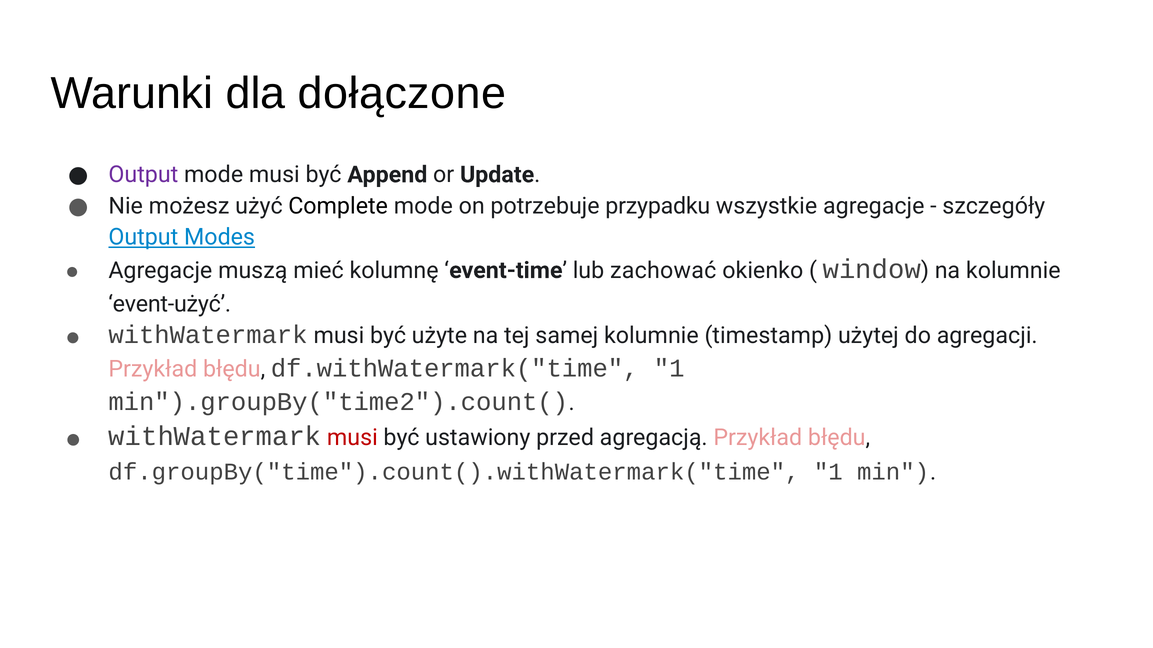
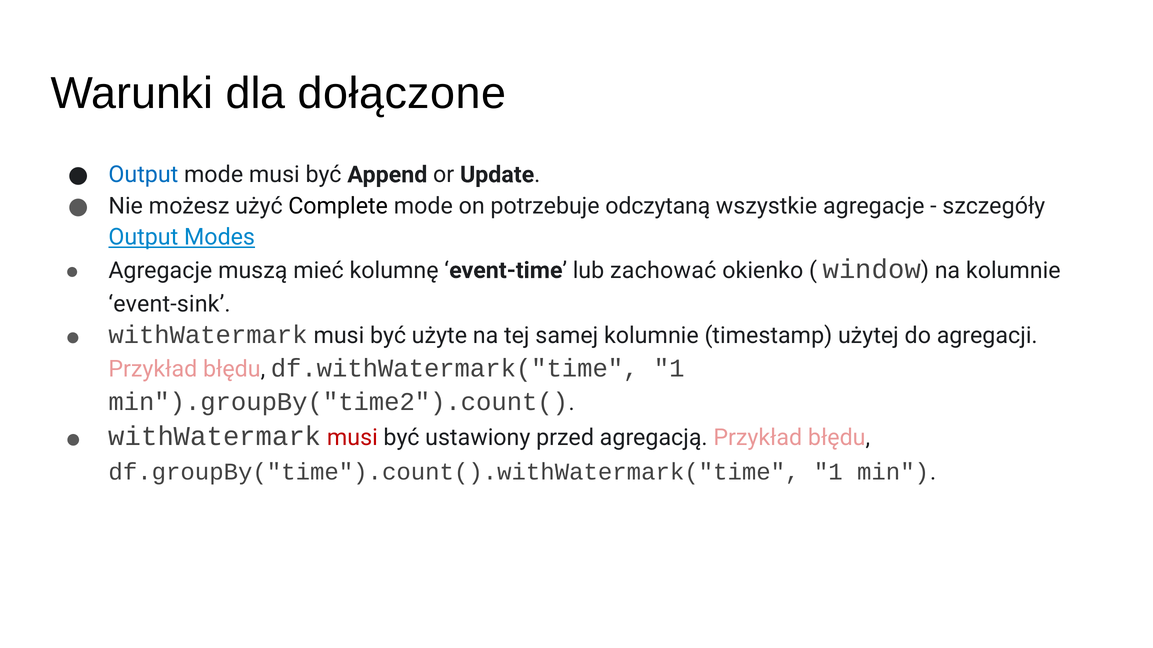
Output at (143, 175) colour: purple -> blue
przypadku: przypadku -> odczytaną
event-użyć: event-użyć -> event-sink
